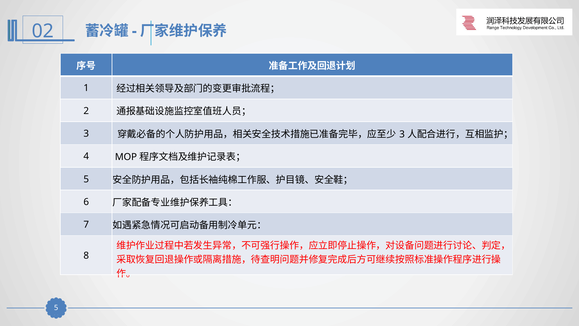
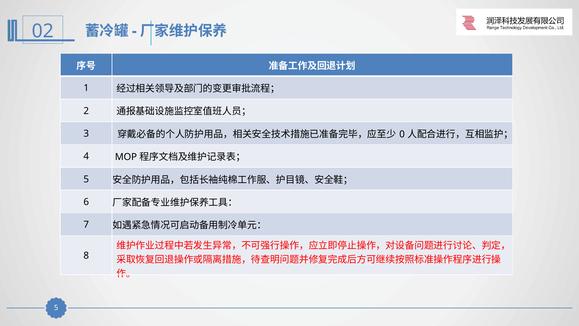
3 at (402, 134): 3 -> 0
